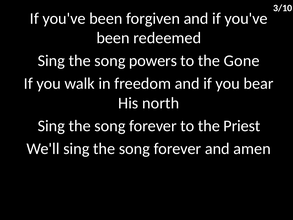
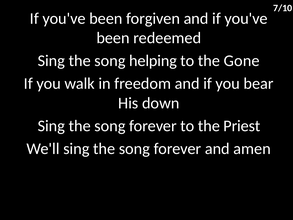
3/10: 3/10 -> 7/10
powers: powers -> helping
north: north -> down
